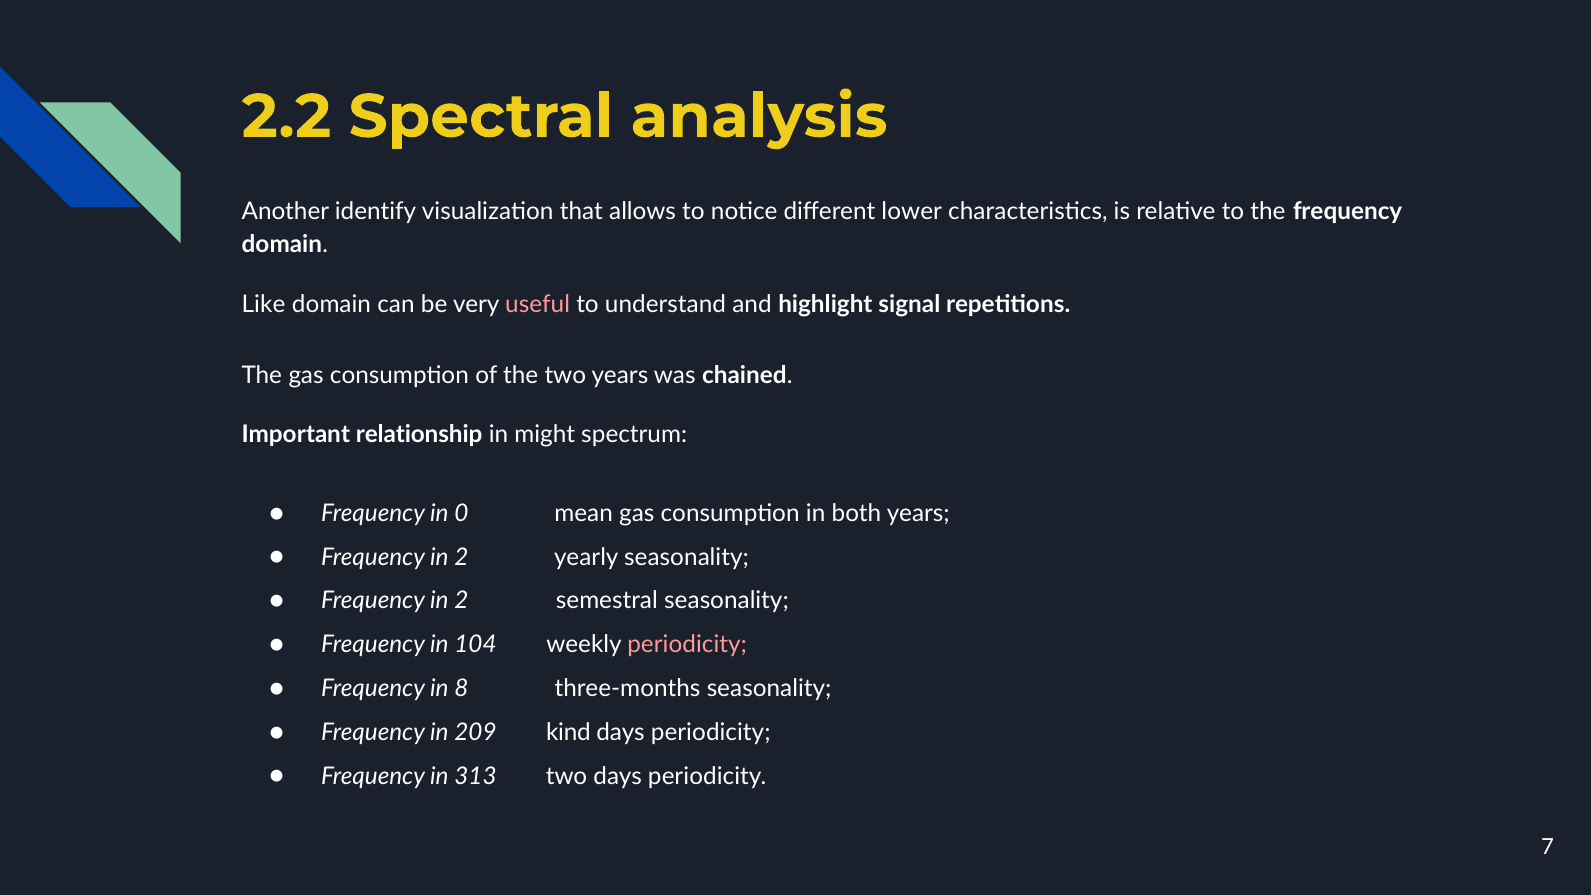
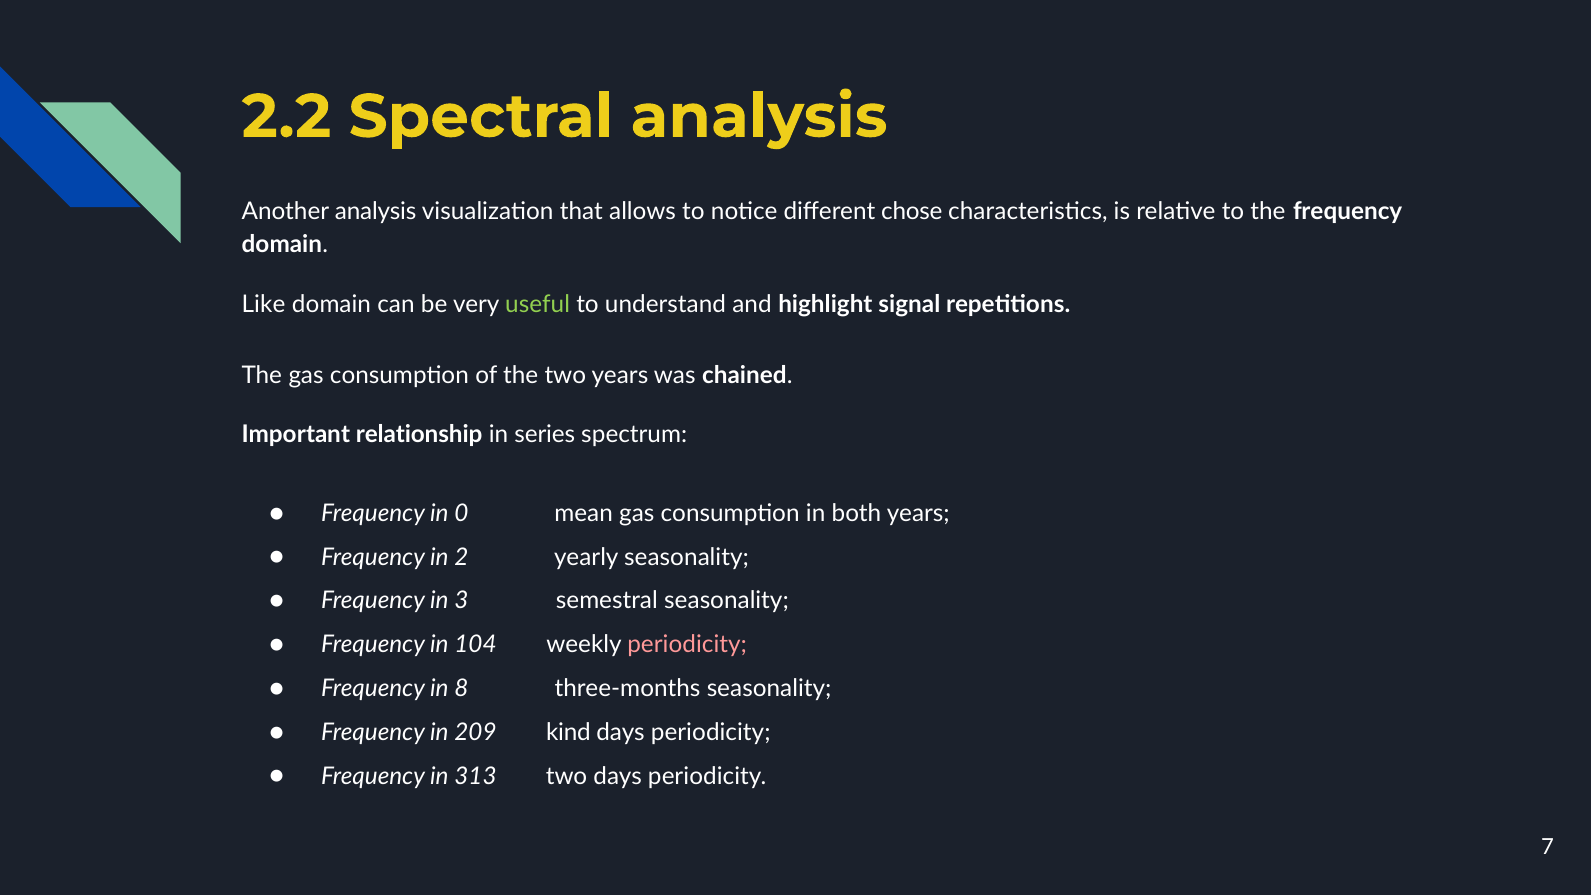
Another identify: identify -> analysis
lower: lower -> chose
useful colour: pink -> light green
might: might -> series
2 at (461, 601): 2 -> 3
